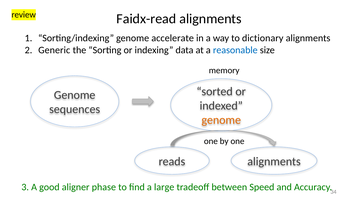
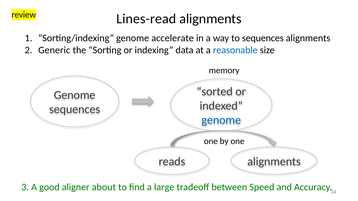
Faidx-read: Faidx-read -> Lines-read
to dictionary: dictionary -> sequences
genome at (221, 120) colour: orange -> blue
phase: phase -> about
